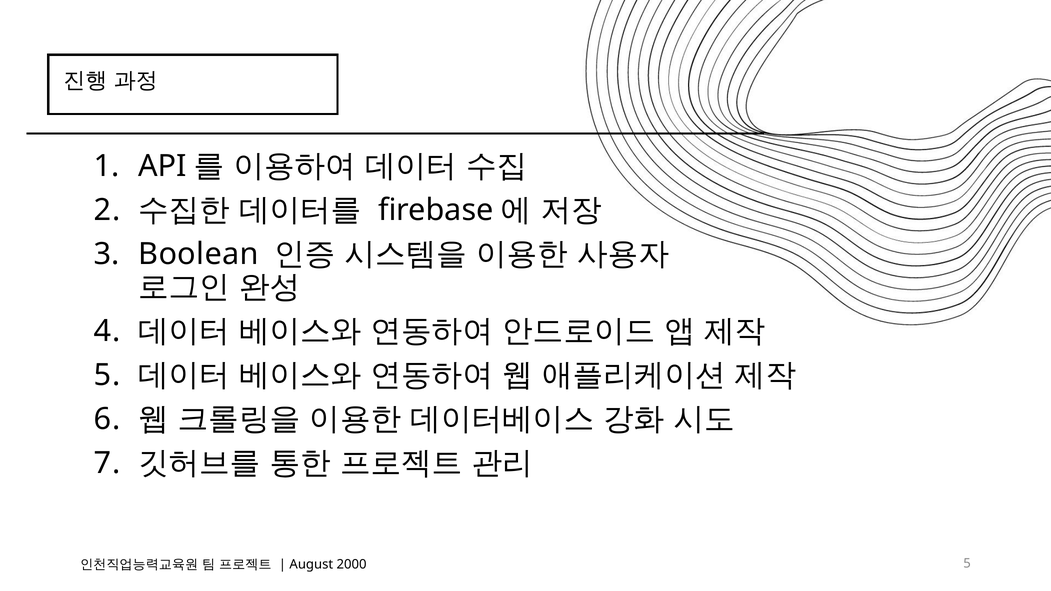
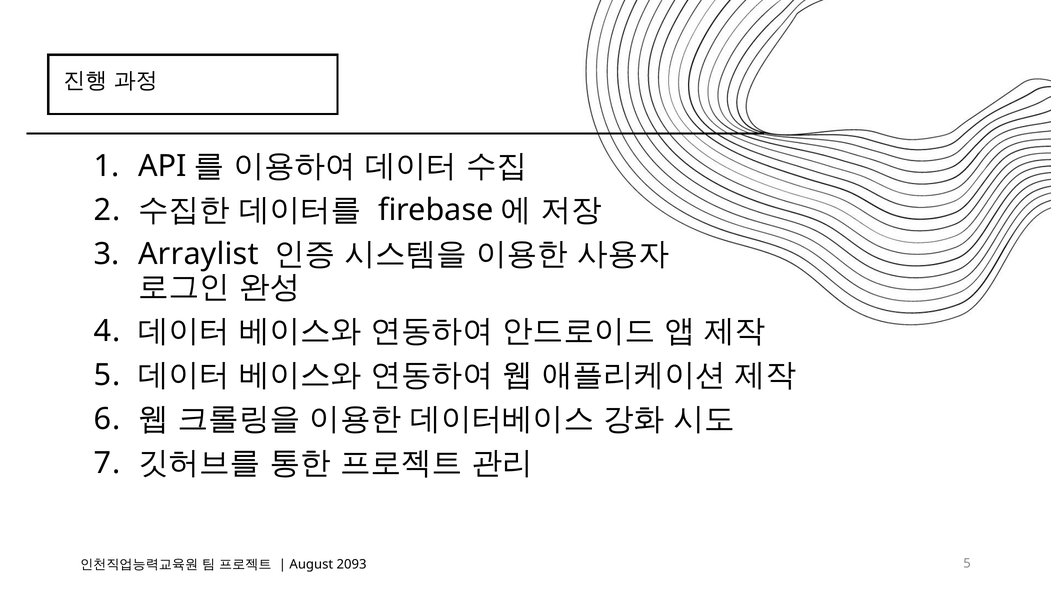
Boolean: Boolean -> Arraylist
2000: 2000 -> 2093
